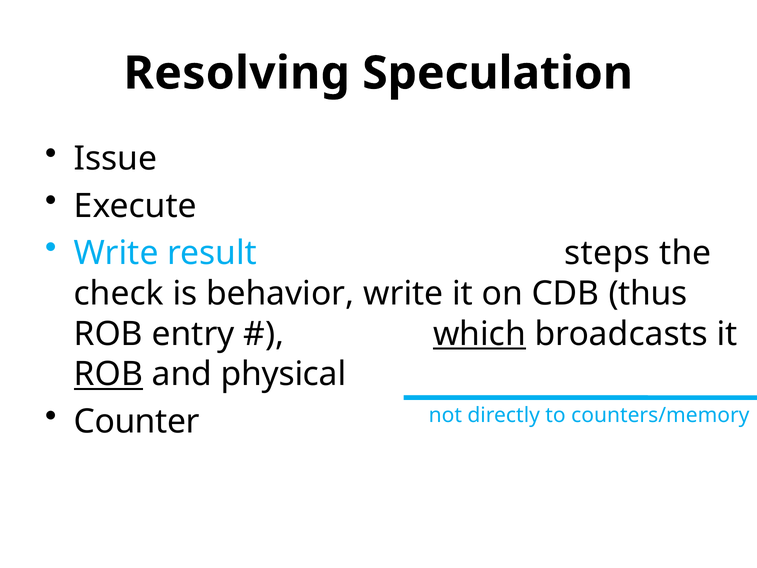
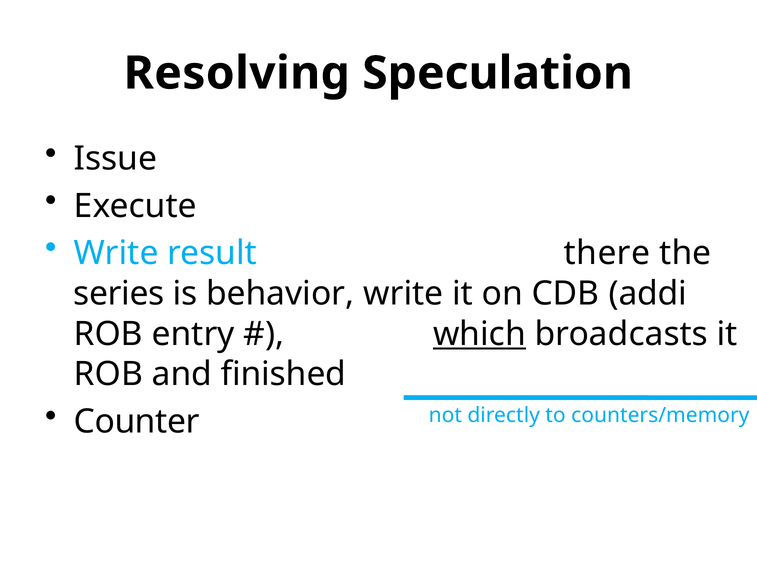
steps: steps -> there
check: check -> series
thus: thus -> addi
ROB at (108, 374) underline: present -> none
physical: physical -> finished
